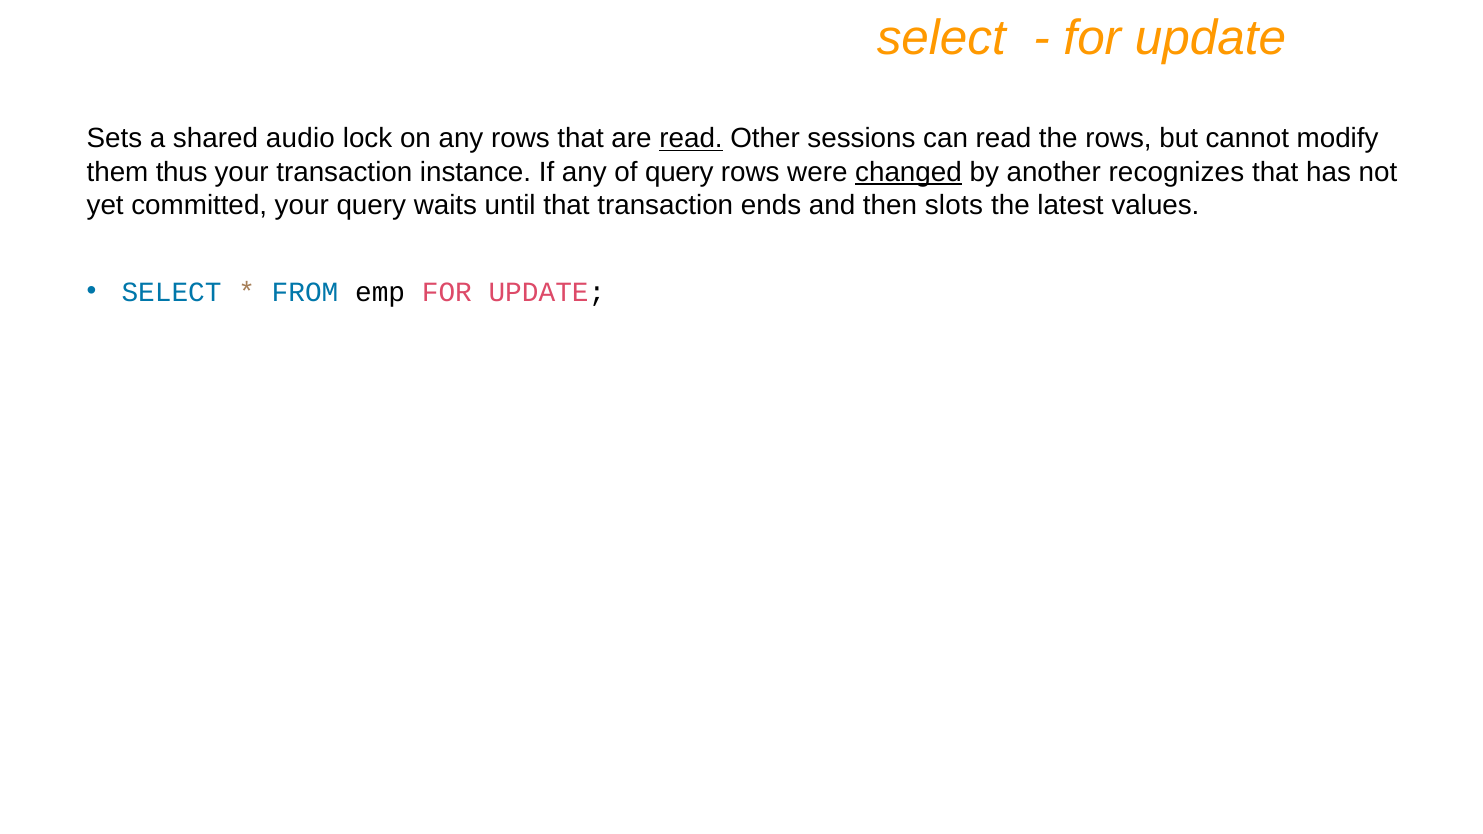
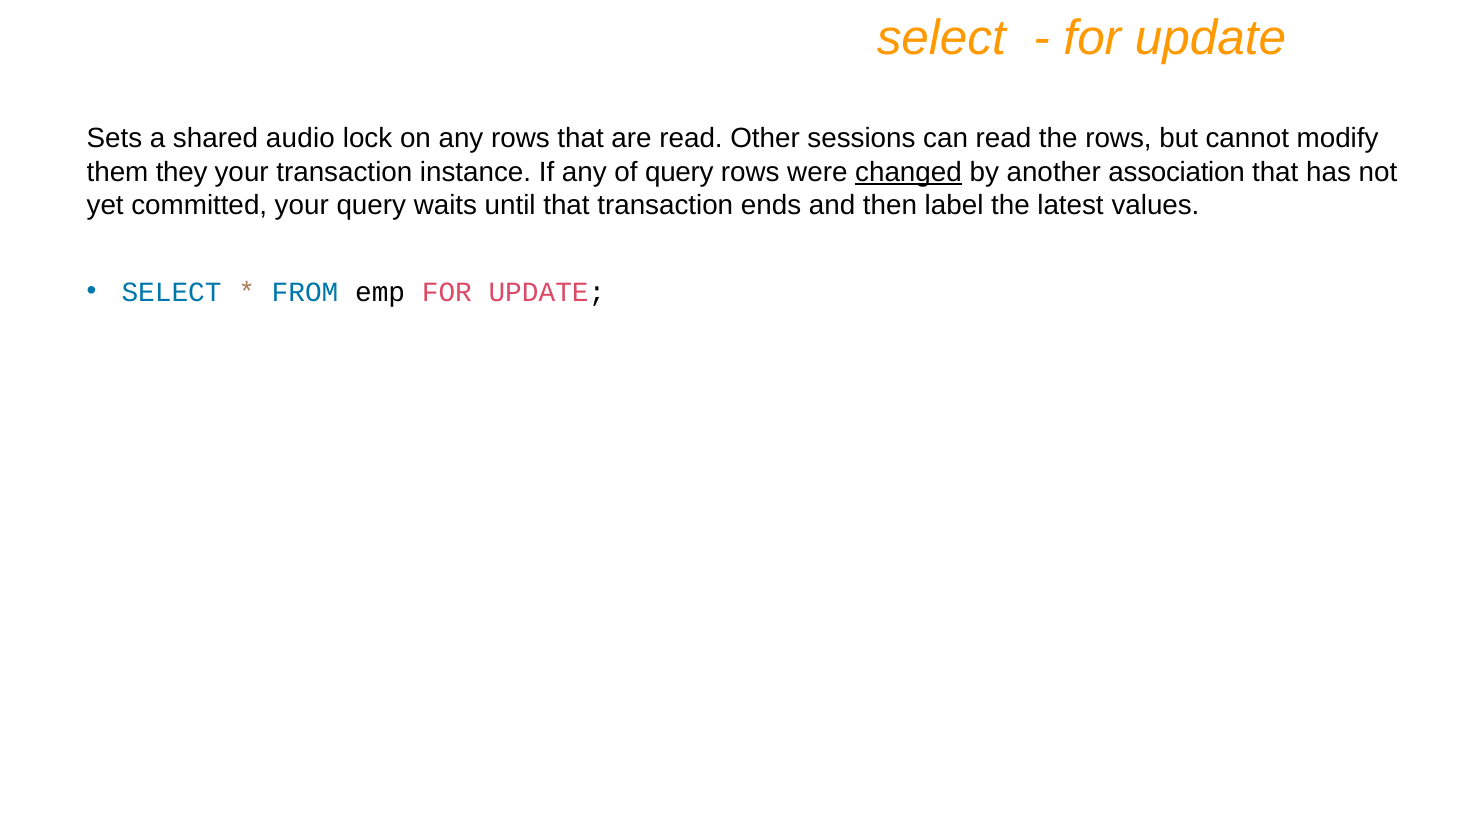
read at (691, 139) underline: present -> none
thus: thus -> they
recognizes: recognizes -> association
slots: slots -> label
